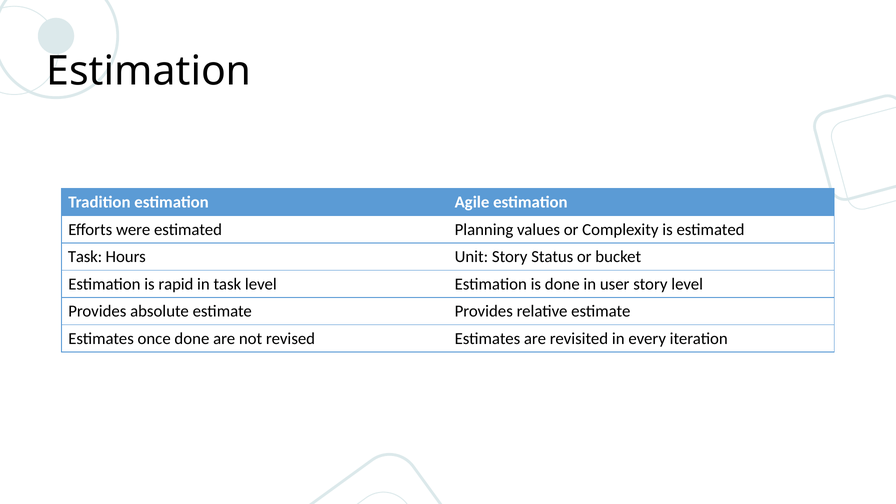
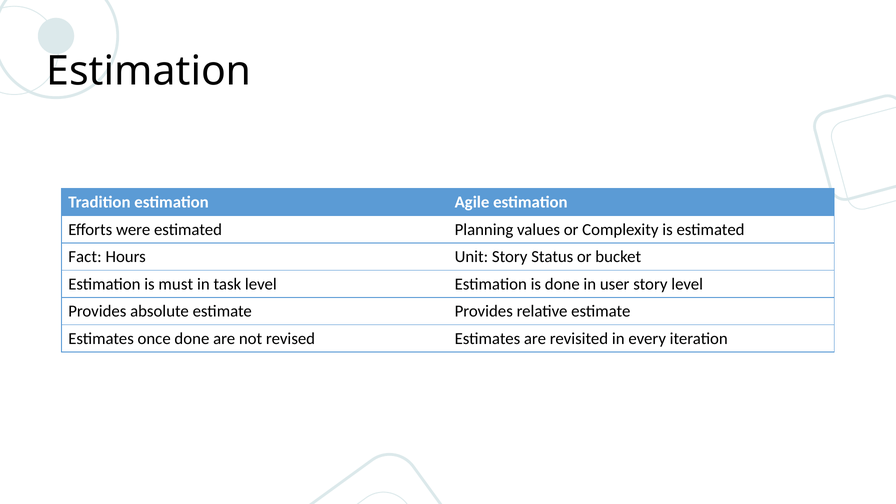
Task at (85, 257): Task -> Fact
rapid: rapid -> must
